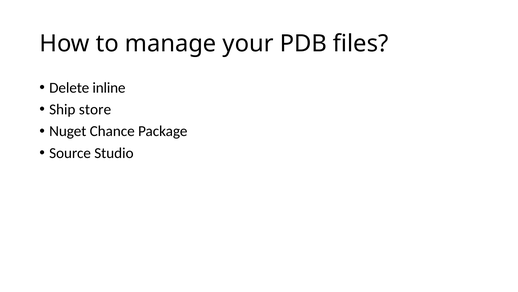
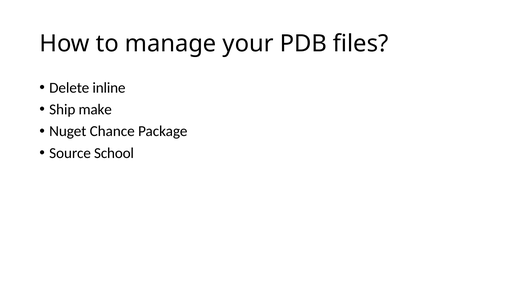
store: store -> make
Studio: Studio -> School
